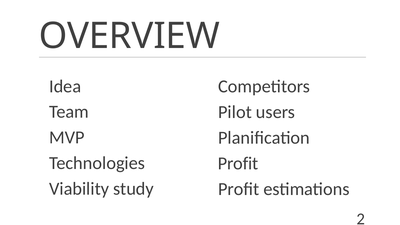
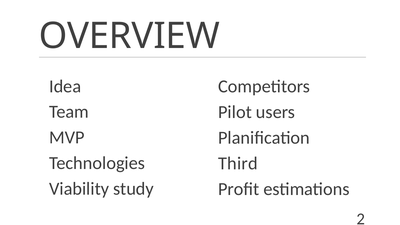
Profit at (238, 163): Profit -> Third
